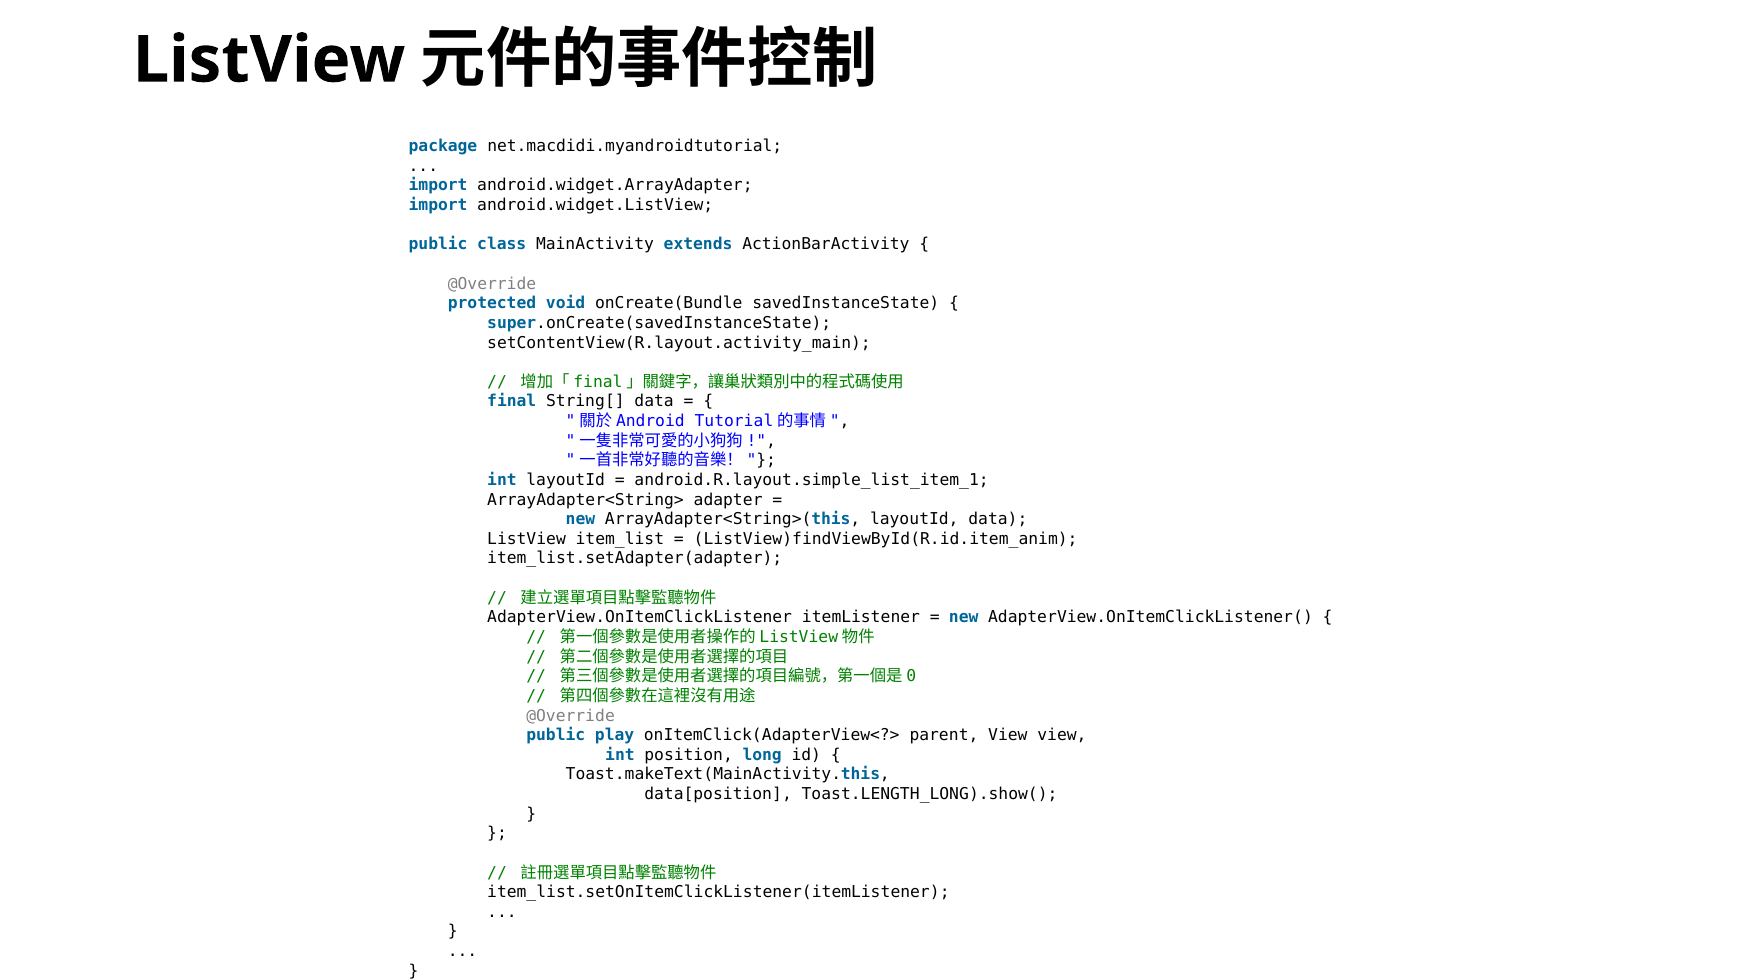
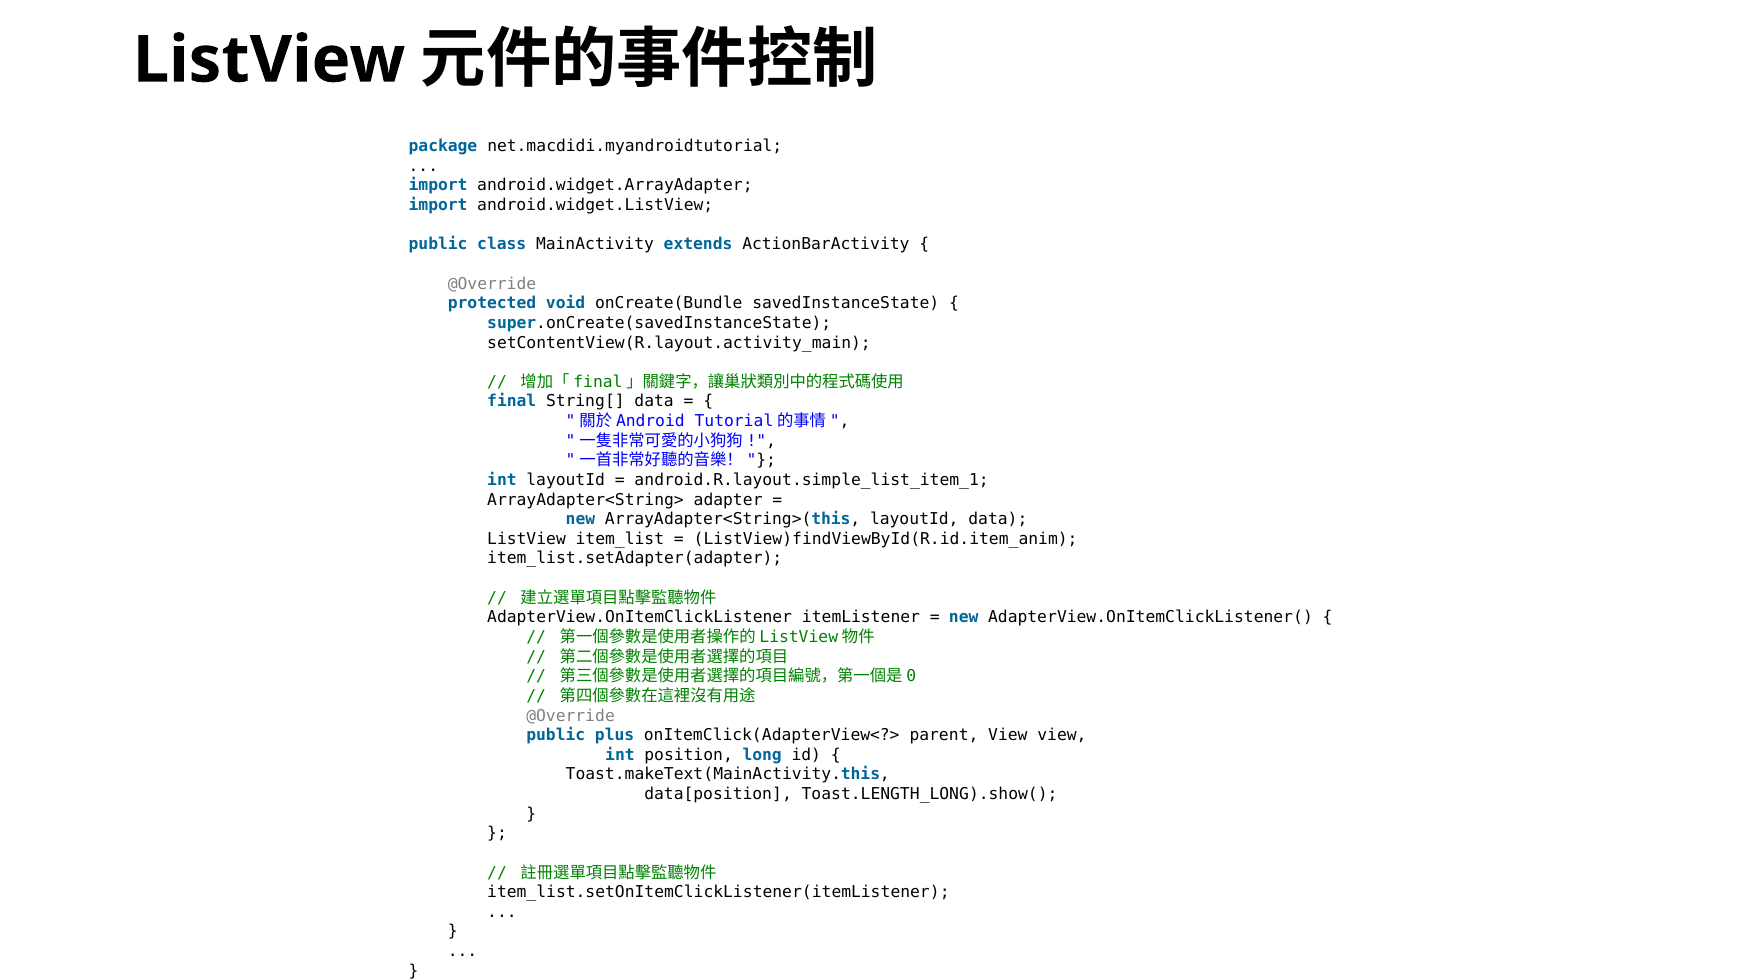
play: play -> plus
